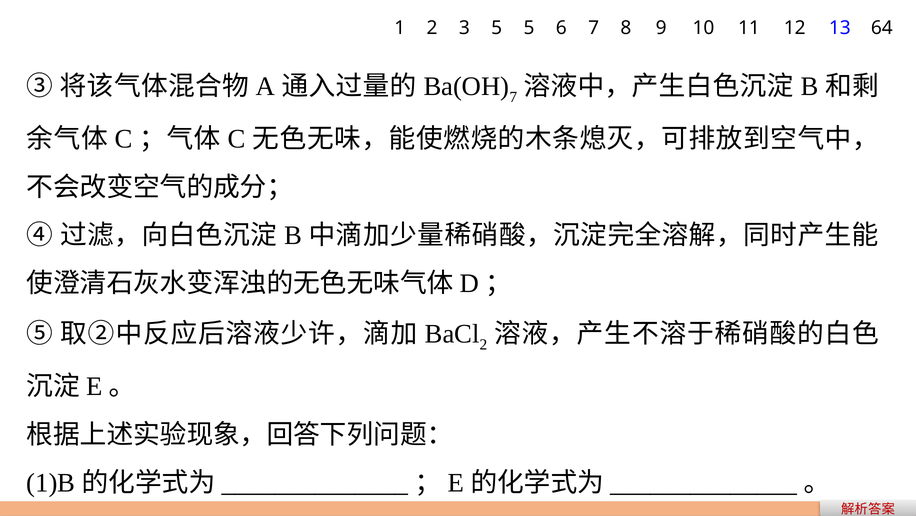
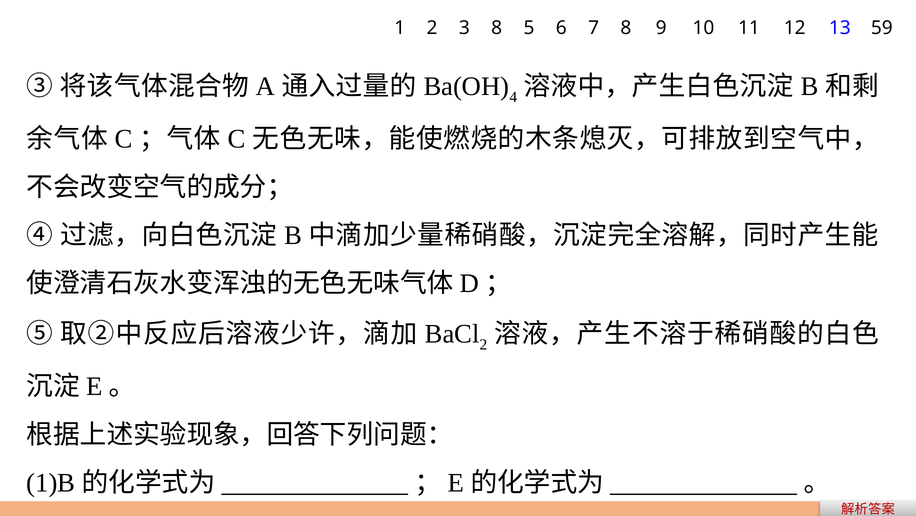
3 5: 5 -> 8
64: 64 -> 59
7 at (513, 97): 7 -> 4
